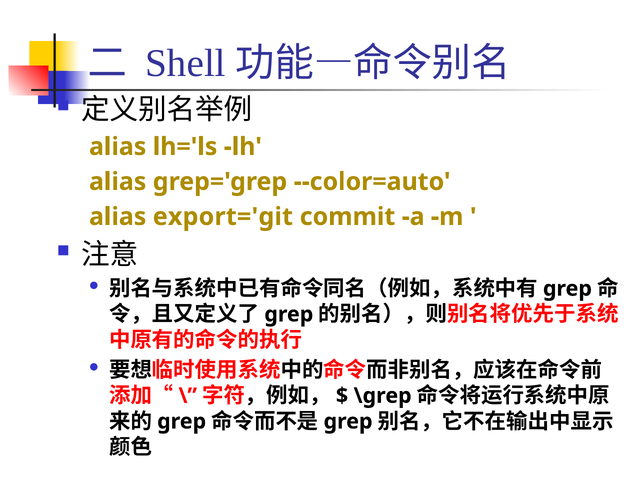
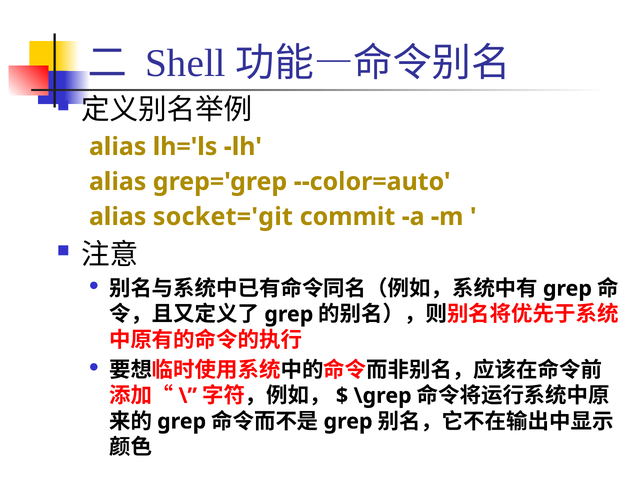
export='git: export='git -> socket='git
